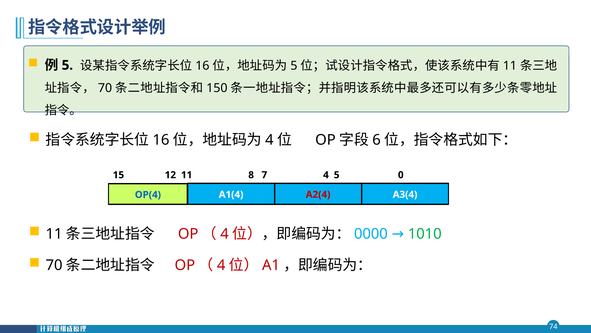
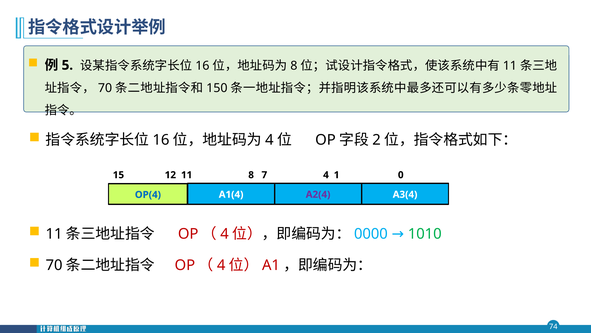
5 at (294, 66): 5 -> 8
6: 6 -> 2
4 5: 5 -> 1
A2(4 colour: red -> purple
